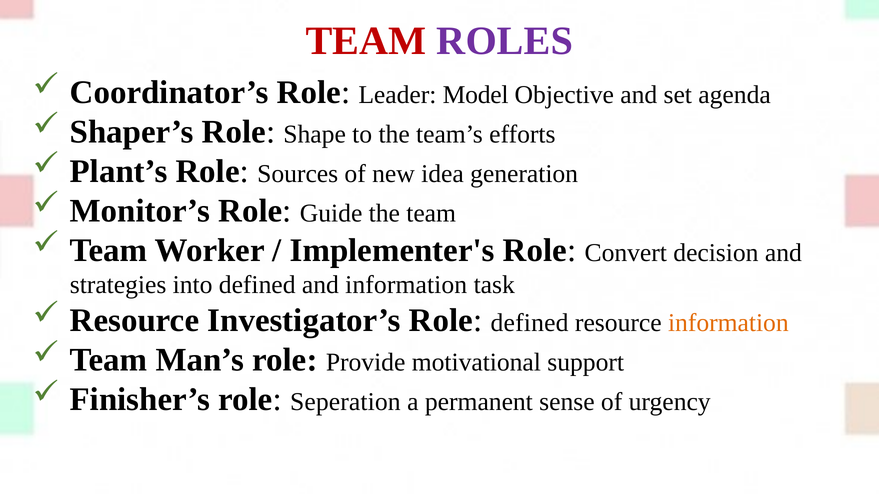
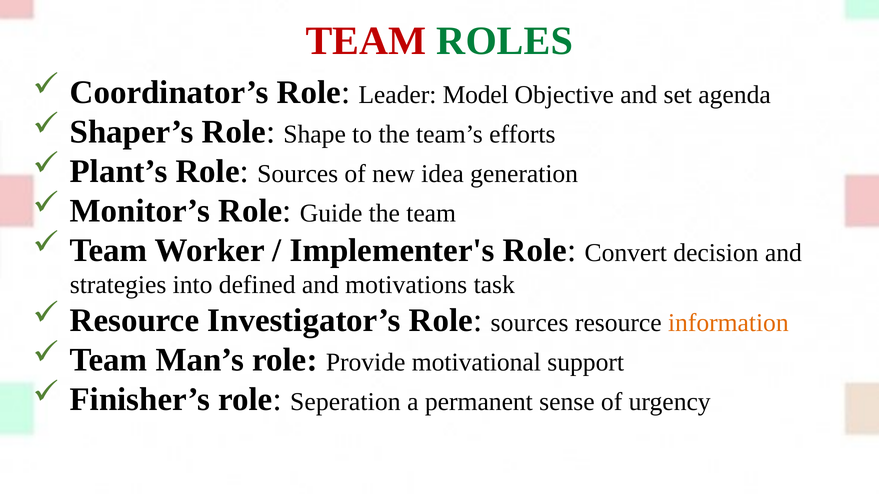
ROLES colour: purple -> green
and information: information -> motivations
Investigator’s Role defined: defined -> sources
